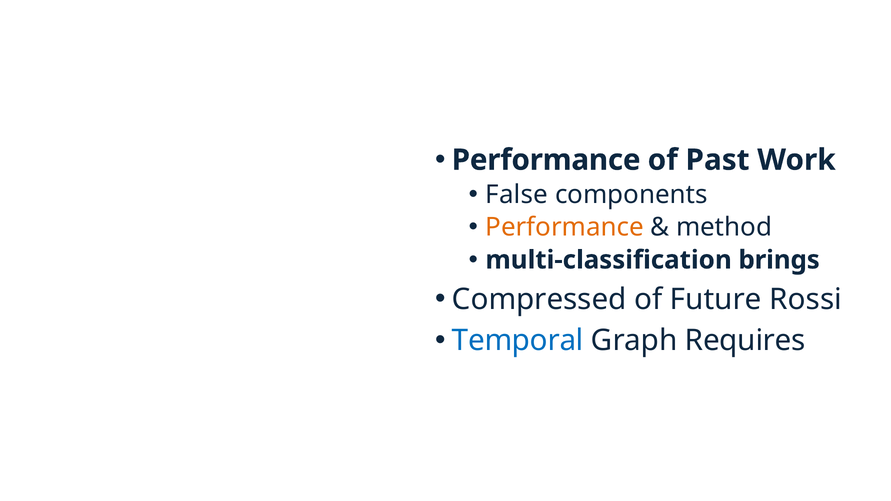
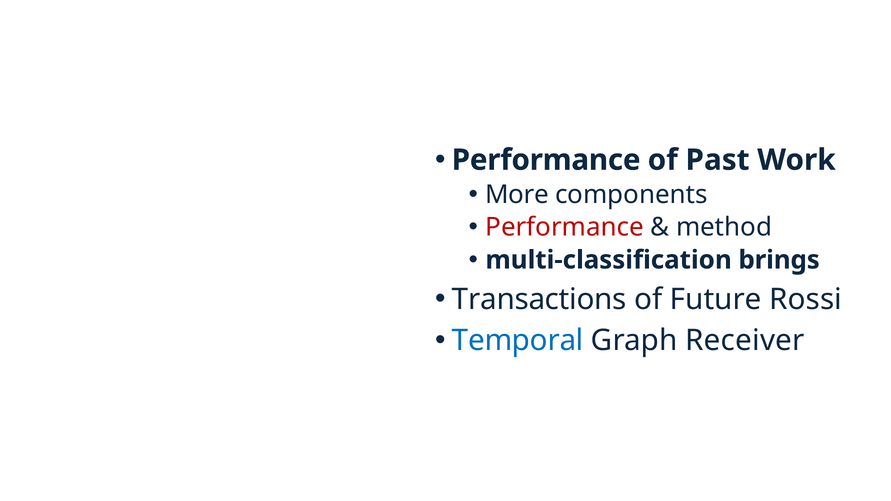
False: False -> More
Performance at (565, 227) colour: orange -> red
Compressed: Compressed -> Transactions
Requires: Requires -> Receiver
